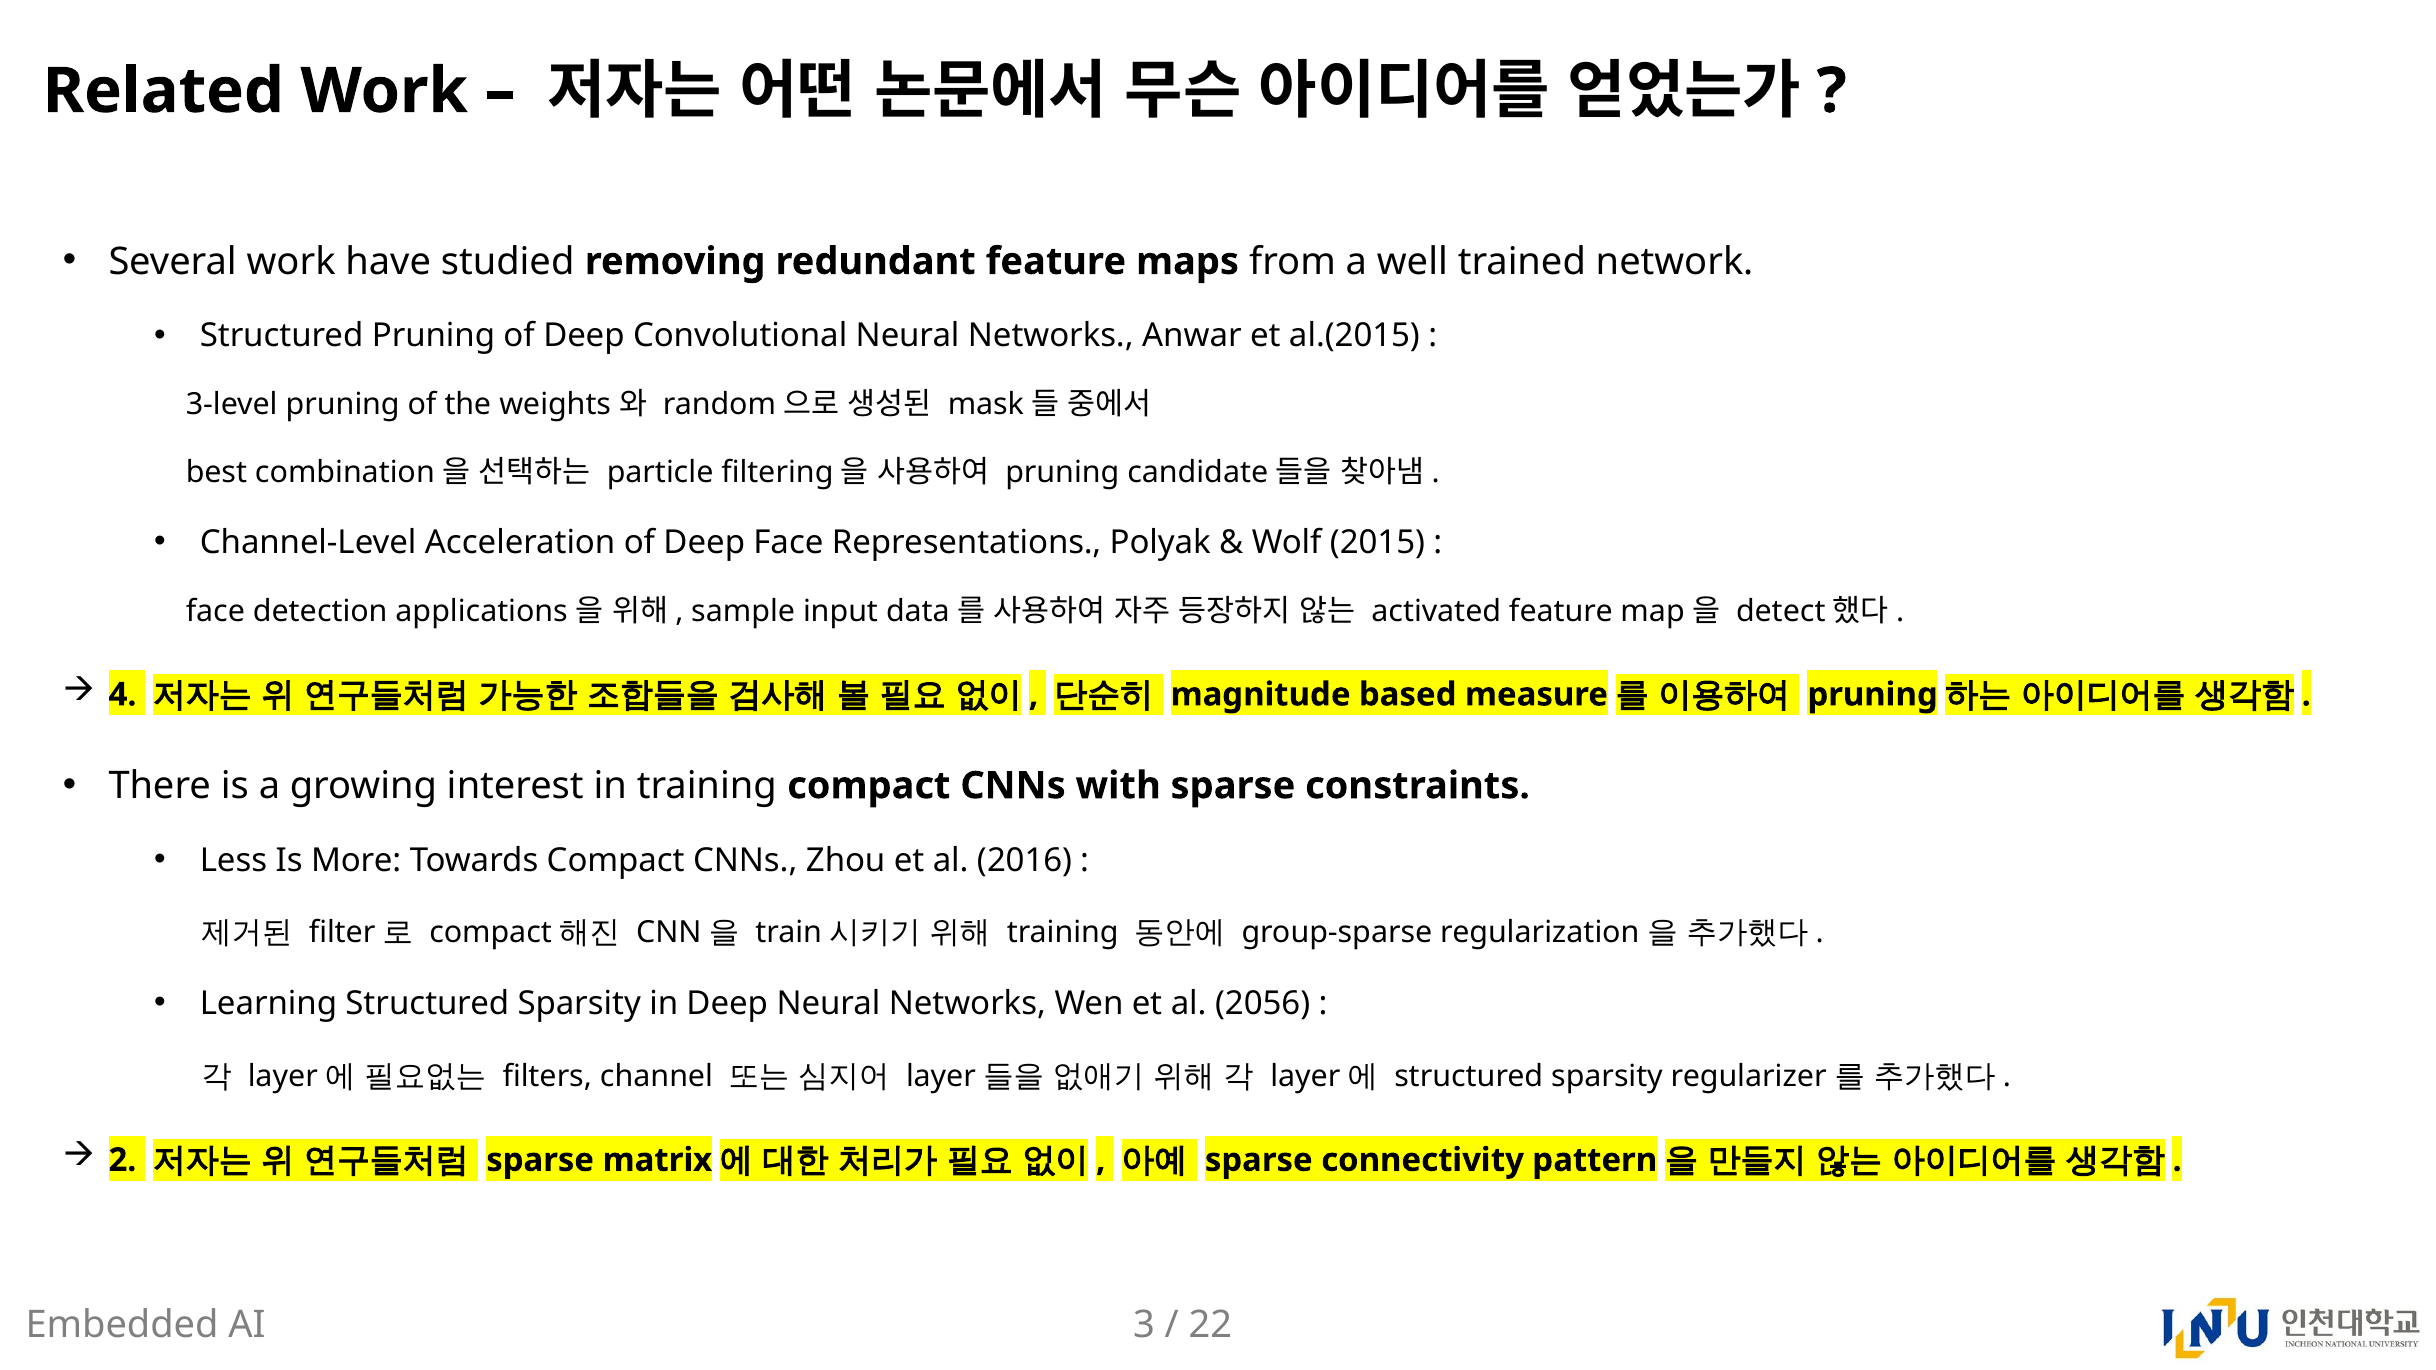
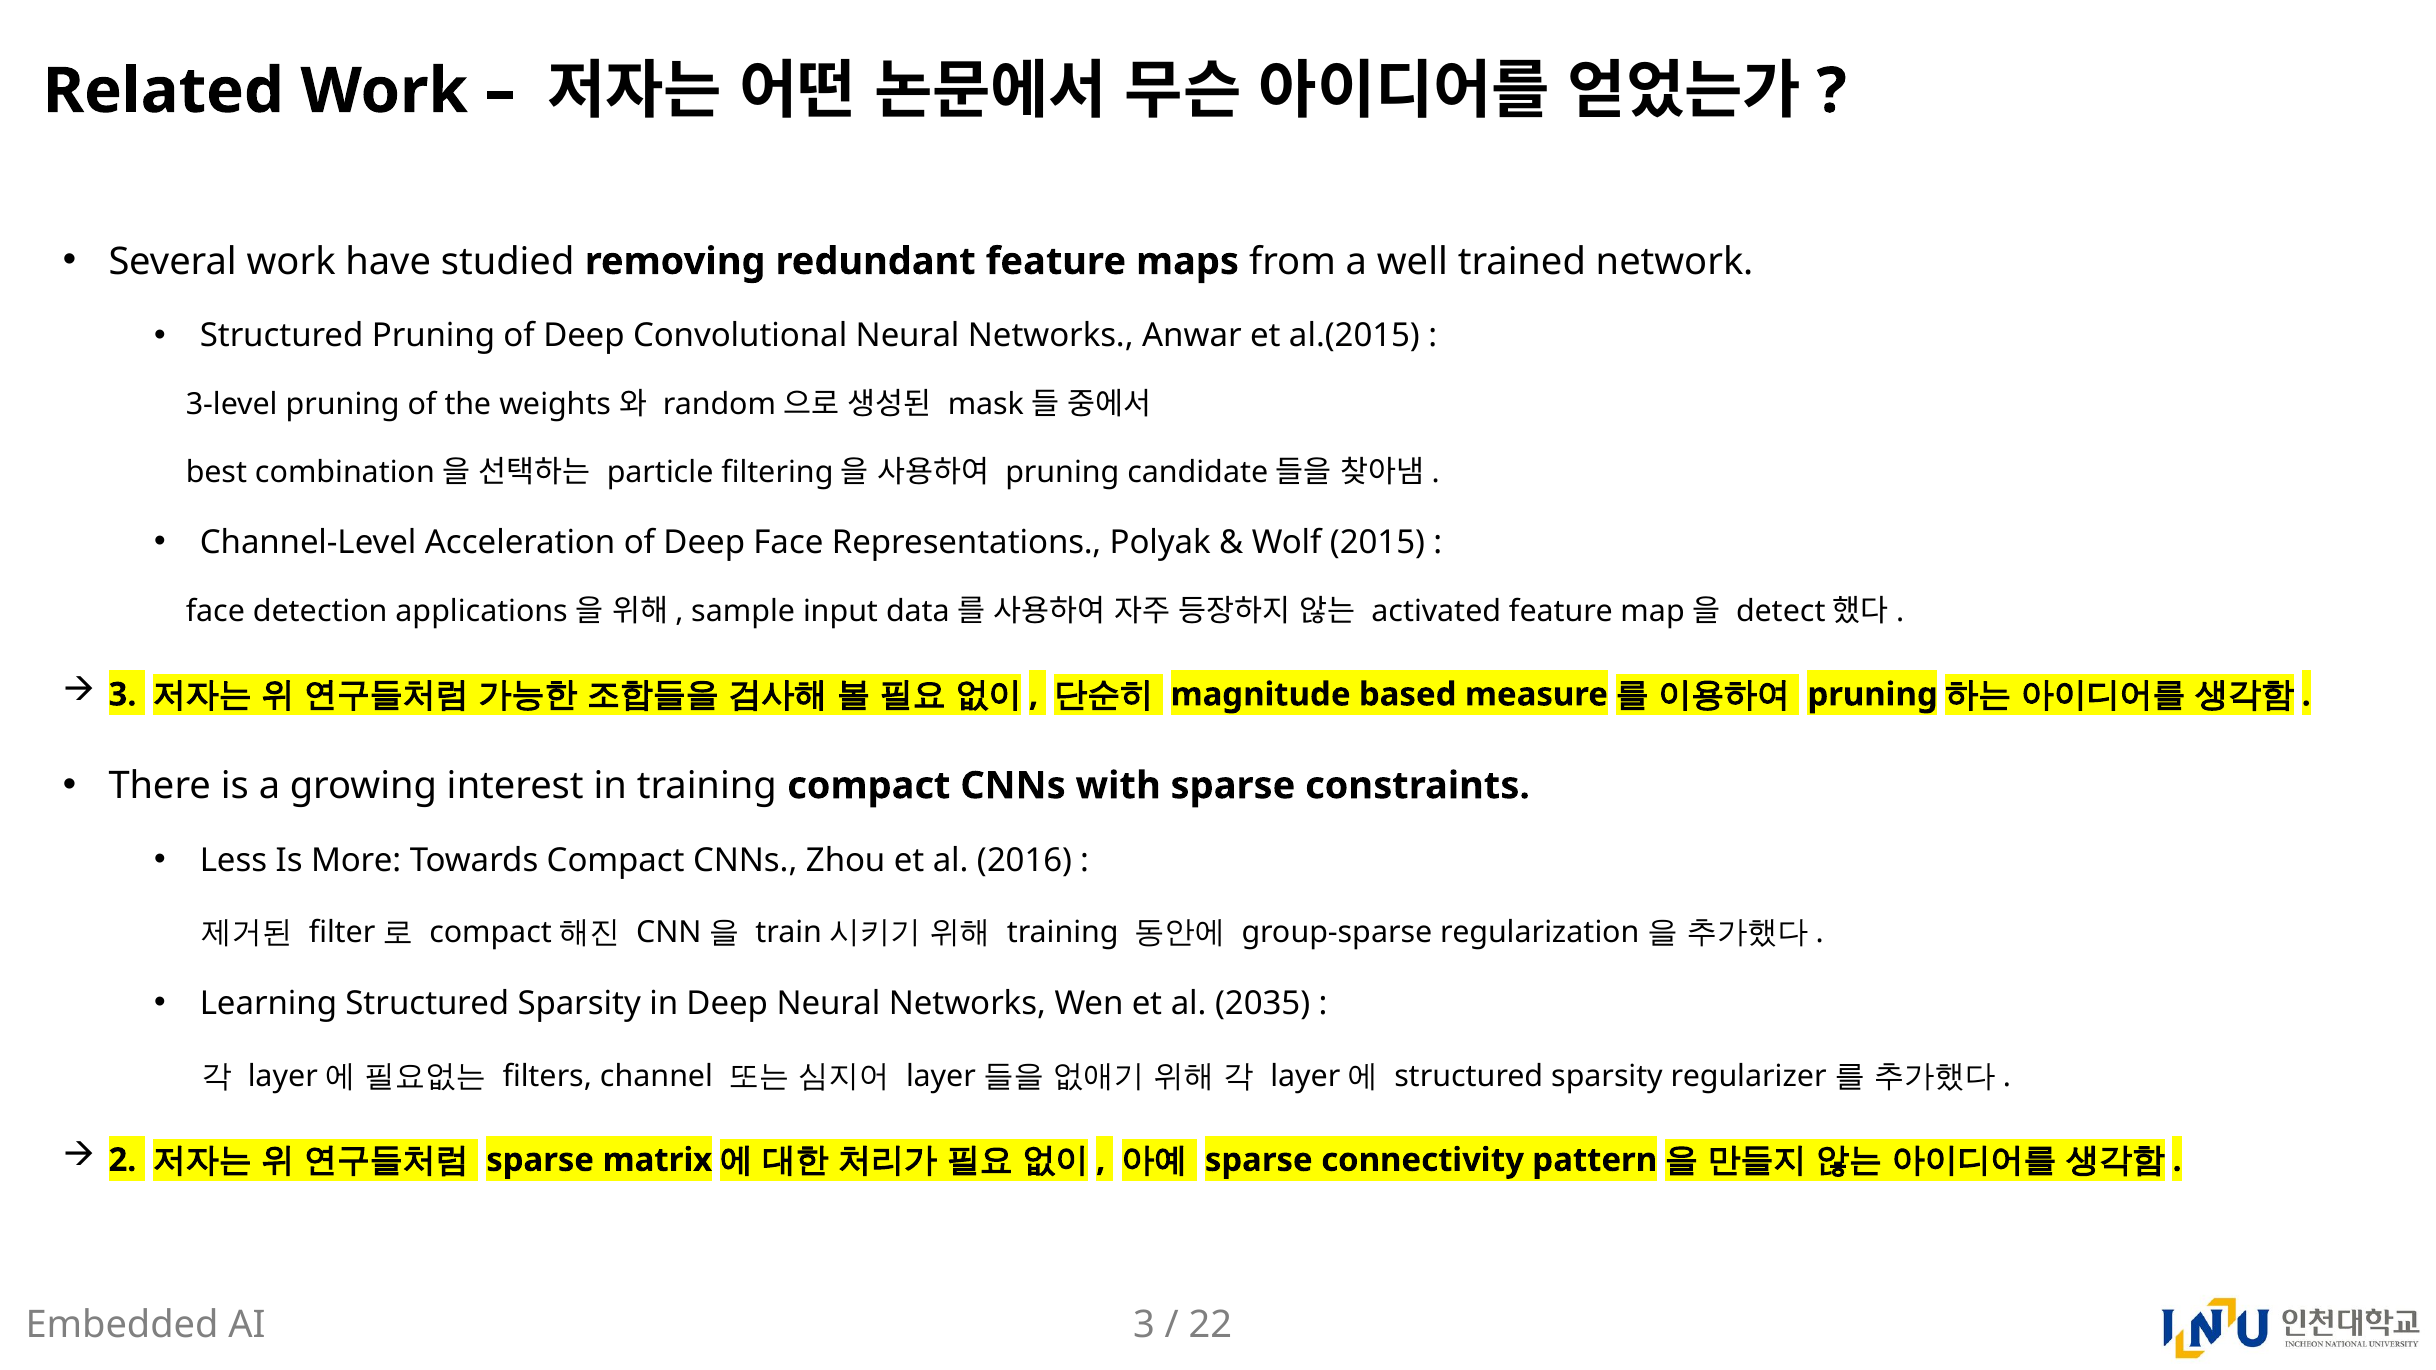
4 at (123, 695): 4 -> 3
2056: 2056 -> 2035
